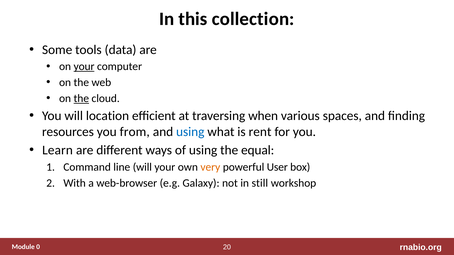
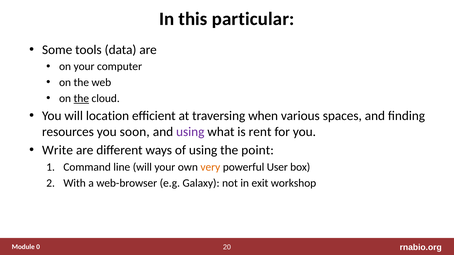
collection: collection -> particular
your at (84, 67) underline: present -> none
from: from -> soon
using at (190, 132) colour: blue -> purple
Learn: Learn -> Write
equal: equal -> point
still: still -> exit
